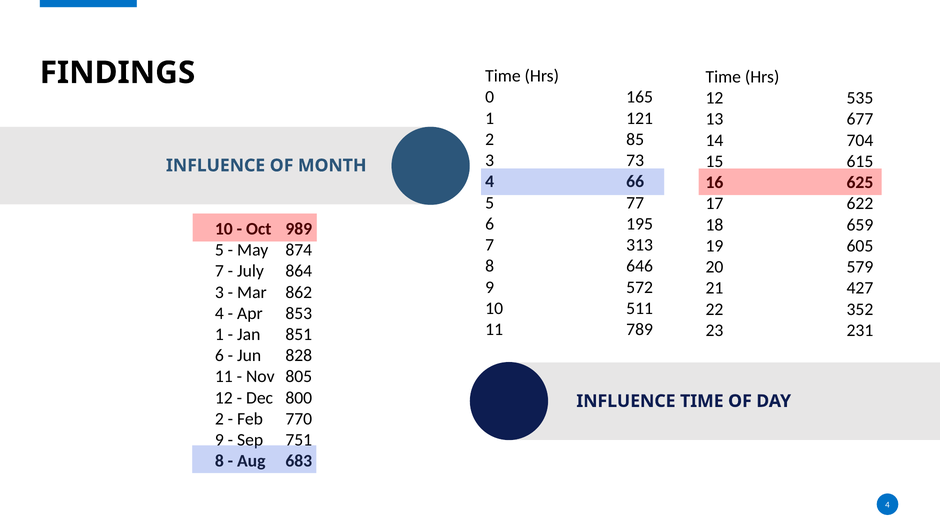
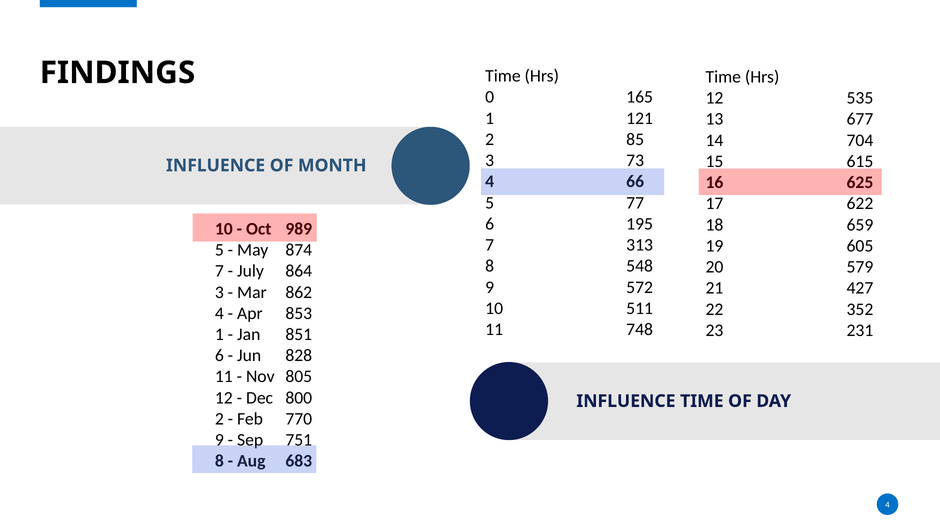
646: 646 -> 548
789: 789 -> 748
